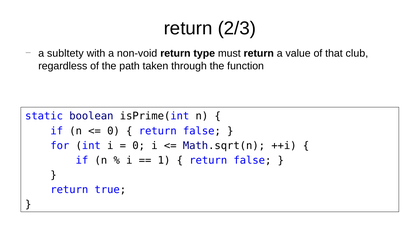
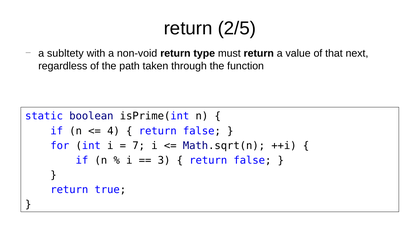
2/3: 2/3 -> 2/5
club: club -> next
0 at (114, 131): 0 -> 4
0 at (139, 146): 0 -> 7
1: 1 -> 3
